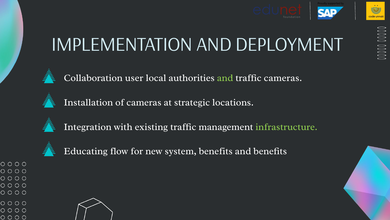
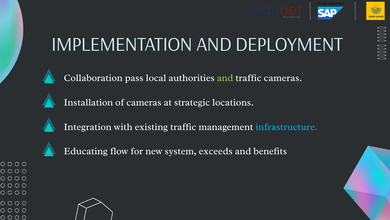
user: user -> pass
infrastructure colour: light green -> light blue
system benefits: benefits -> exceeds
